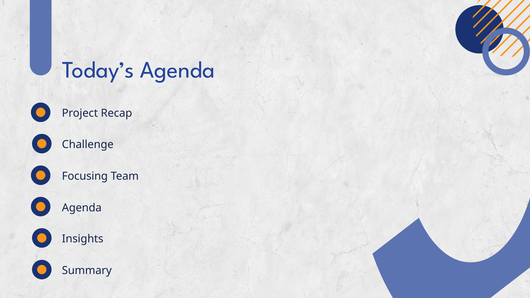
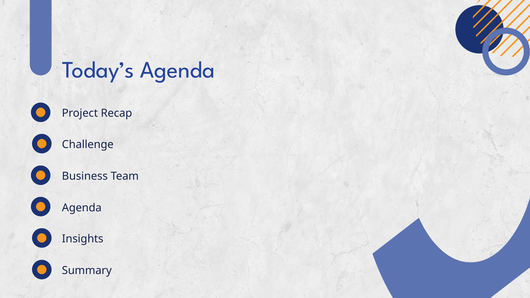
Focusing: Focusing -> Business
